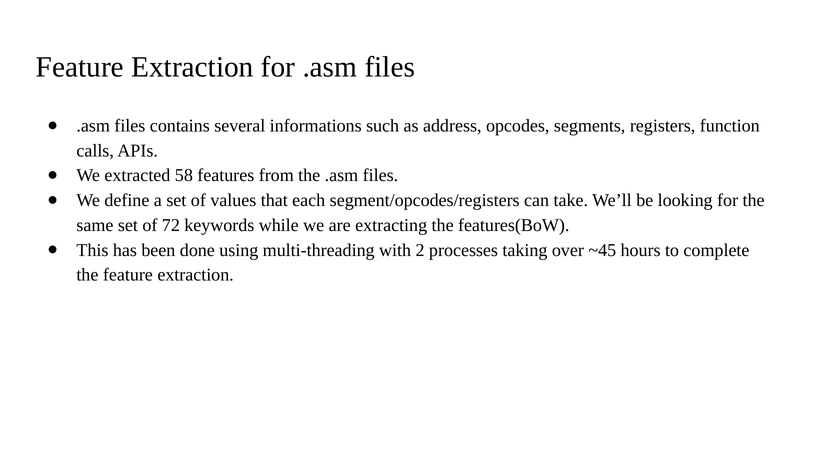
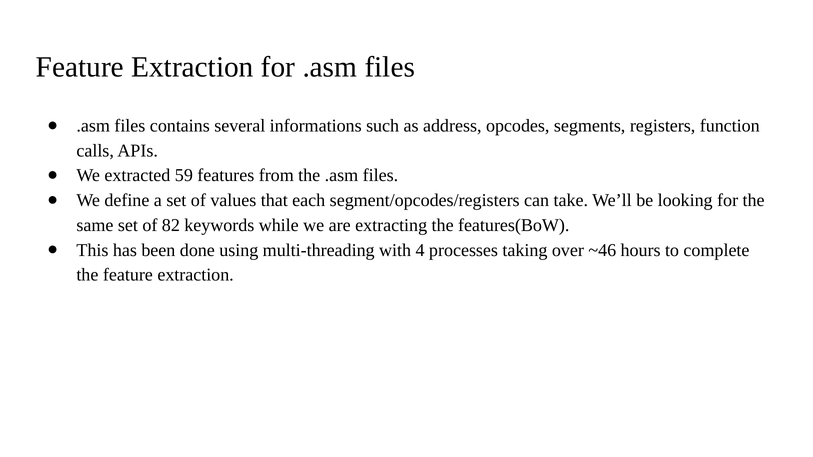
58: 58 -> 59
72: 72 -> 82
2: 2 -> 4
~45: ~45 -> ~46
